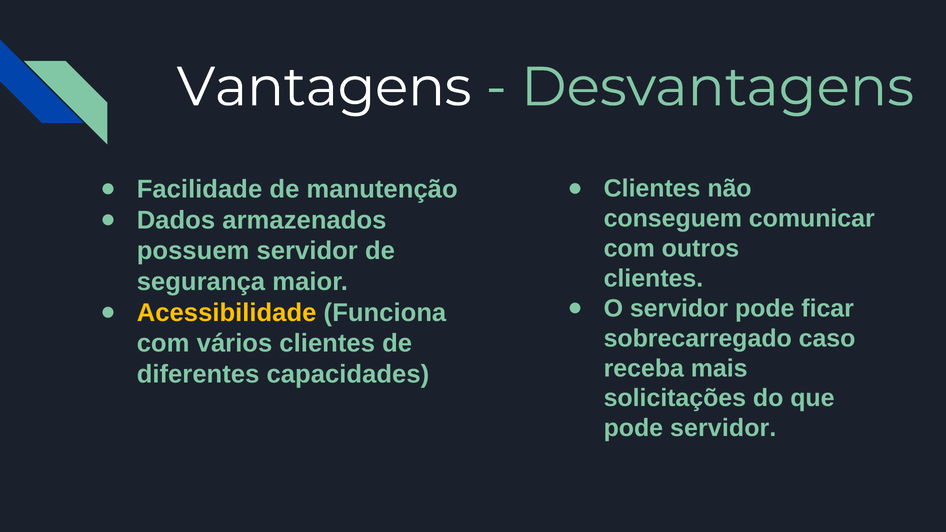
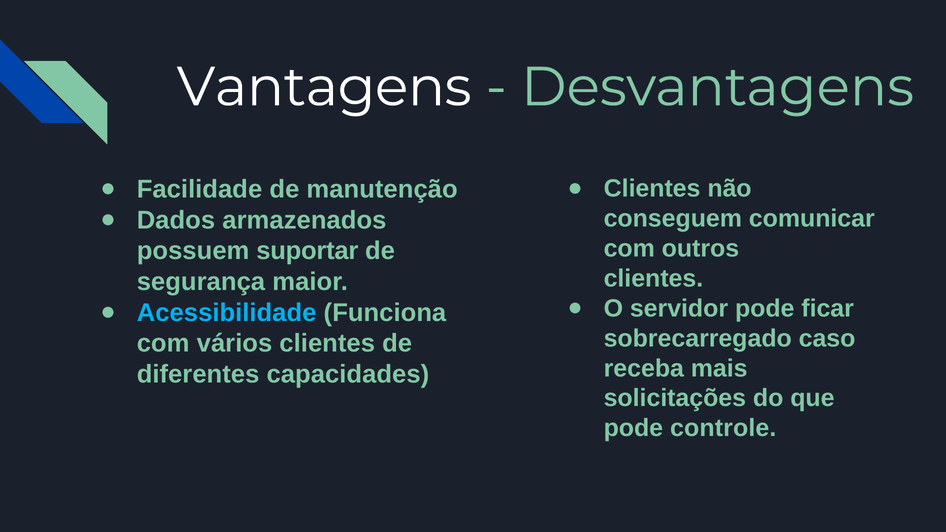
possuem servidor: servidor -> suportar
Acessibilidade colour: yellow -> light blue
pode servidor: servidor -> controle
